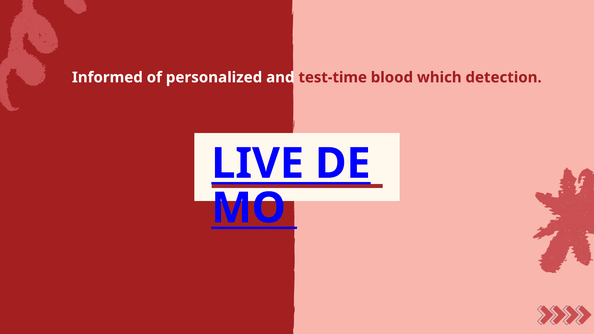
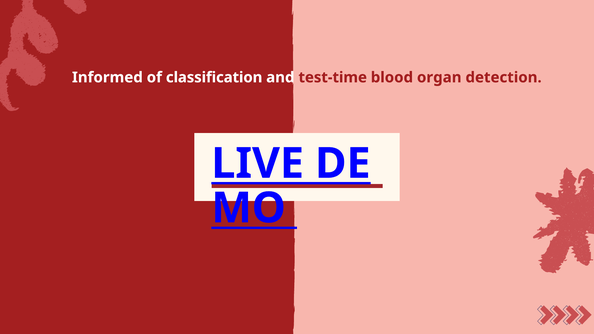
personalized: personalized -> classification
which: which -> organ
